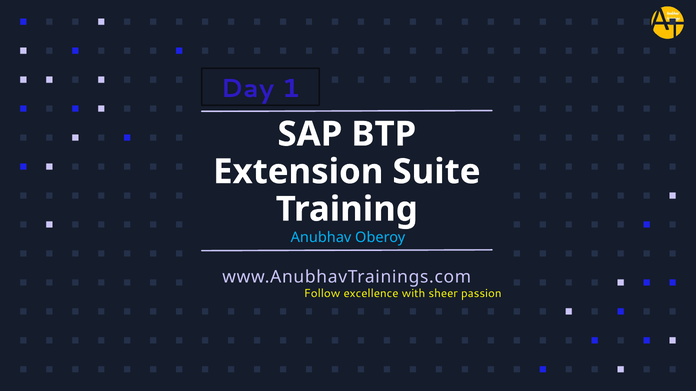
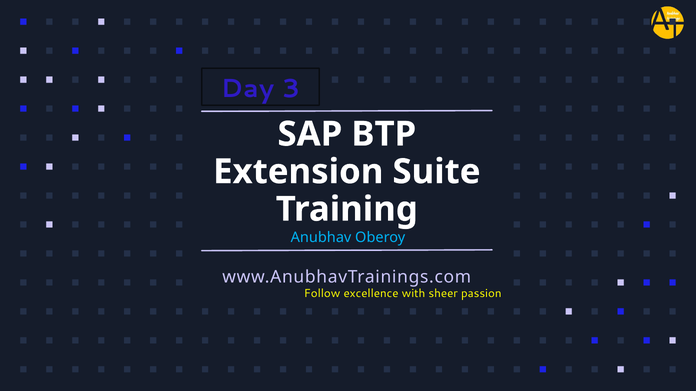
1: 1 -> 3
